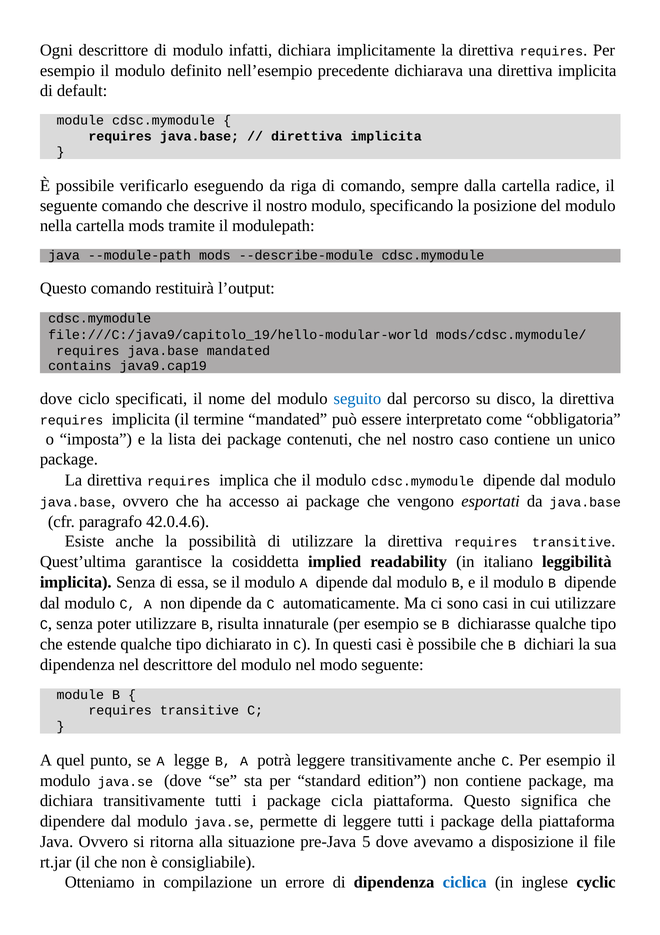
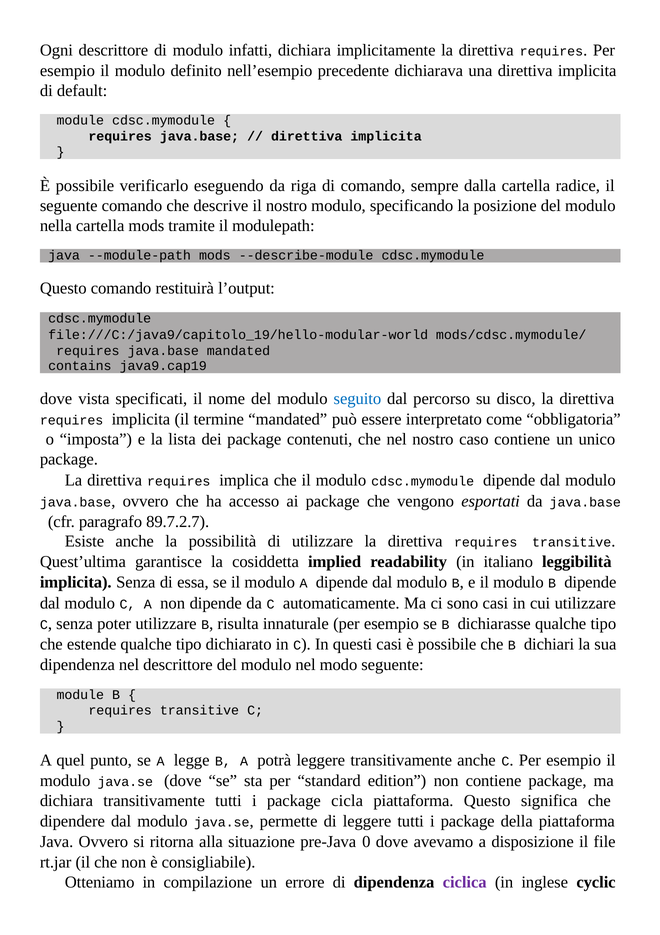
ciclo: ciclo -> vista
42.0.4.6: 42.0.4.6 -> 89.7.2.7
5: 5 -> 0
ciclica colour: blue -> purple
